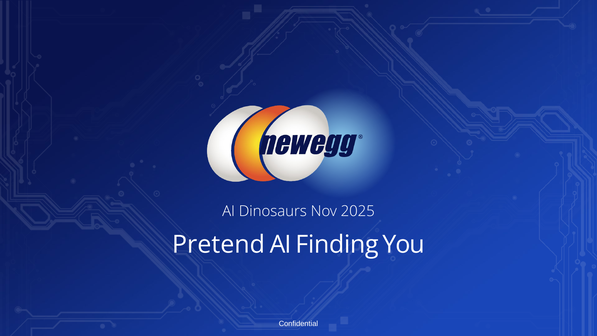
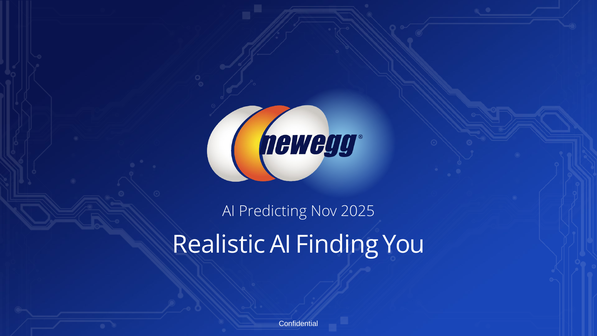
Dinosaurs: Dinosaurs -> Predicting
Pretend: Pretend -> Realistic
